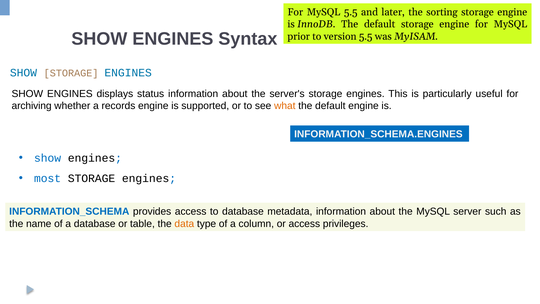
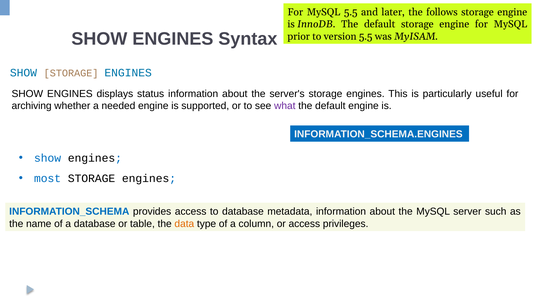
sorting: sorting -> follows
records: records -> needed
what colour: orange -> purple
